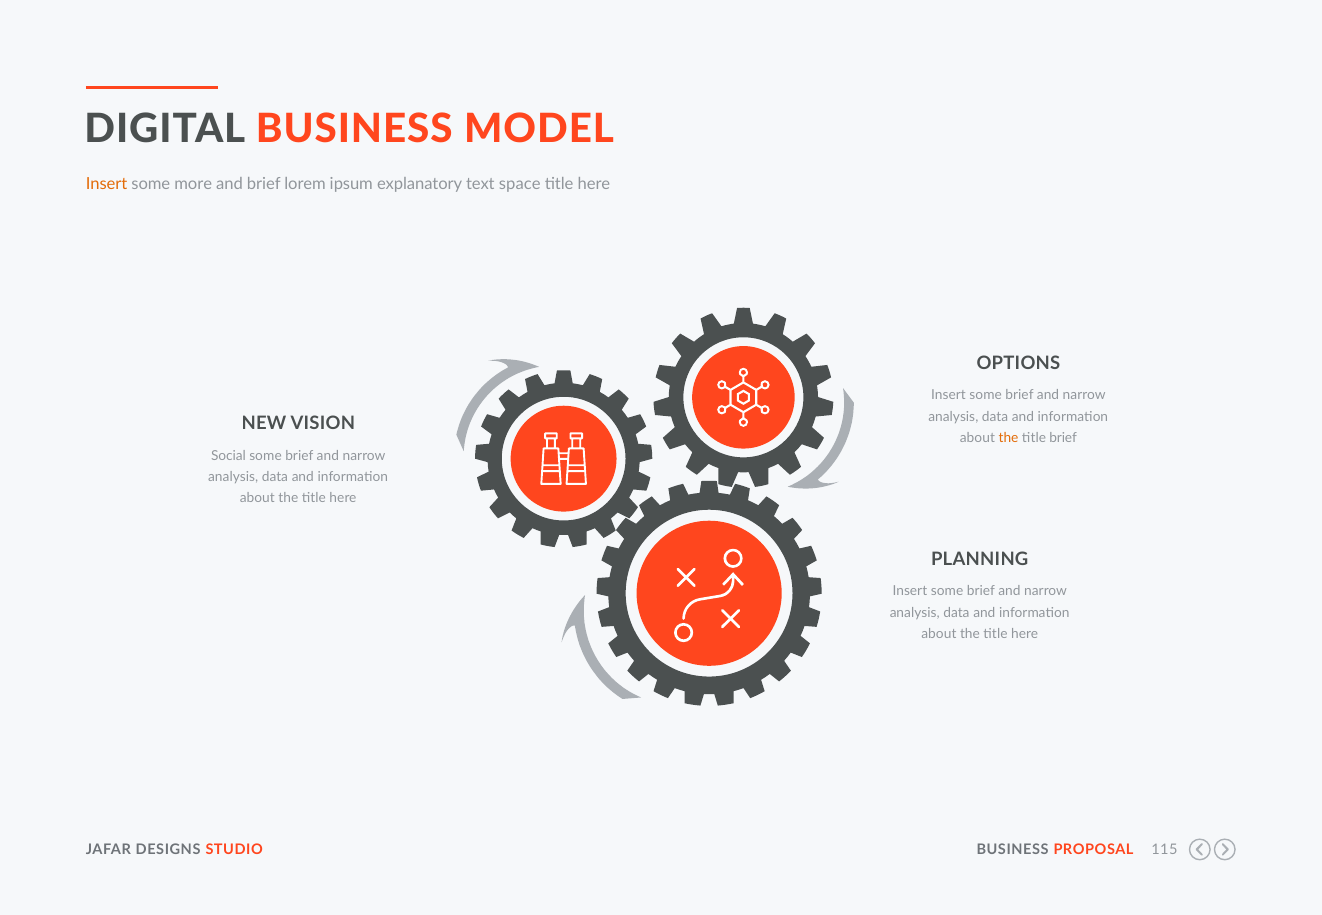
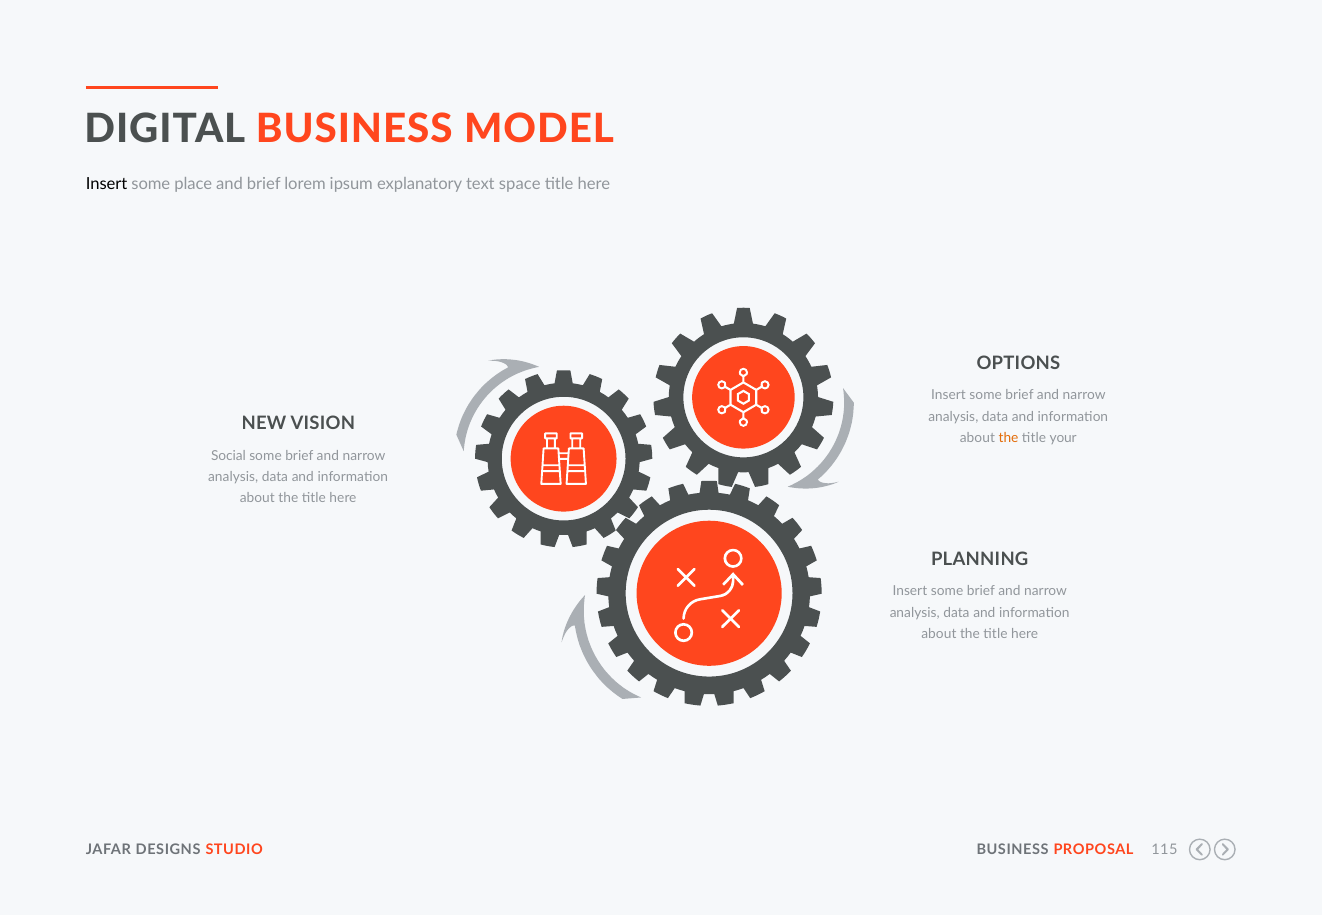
Insert at (107, 184) colour: orange -> black
more: more -> place
title brief: brief -> your
